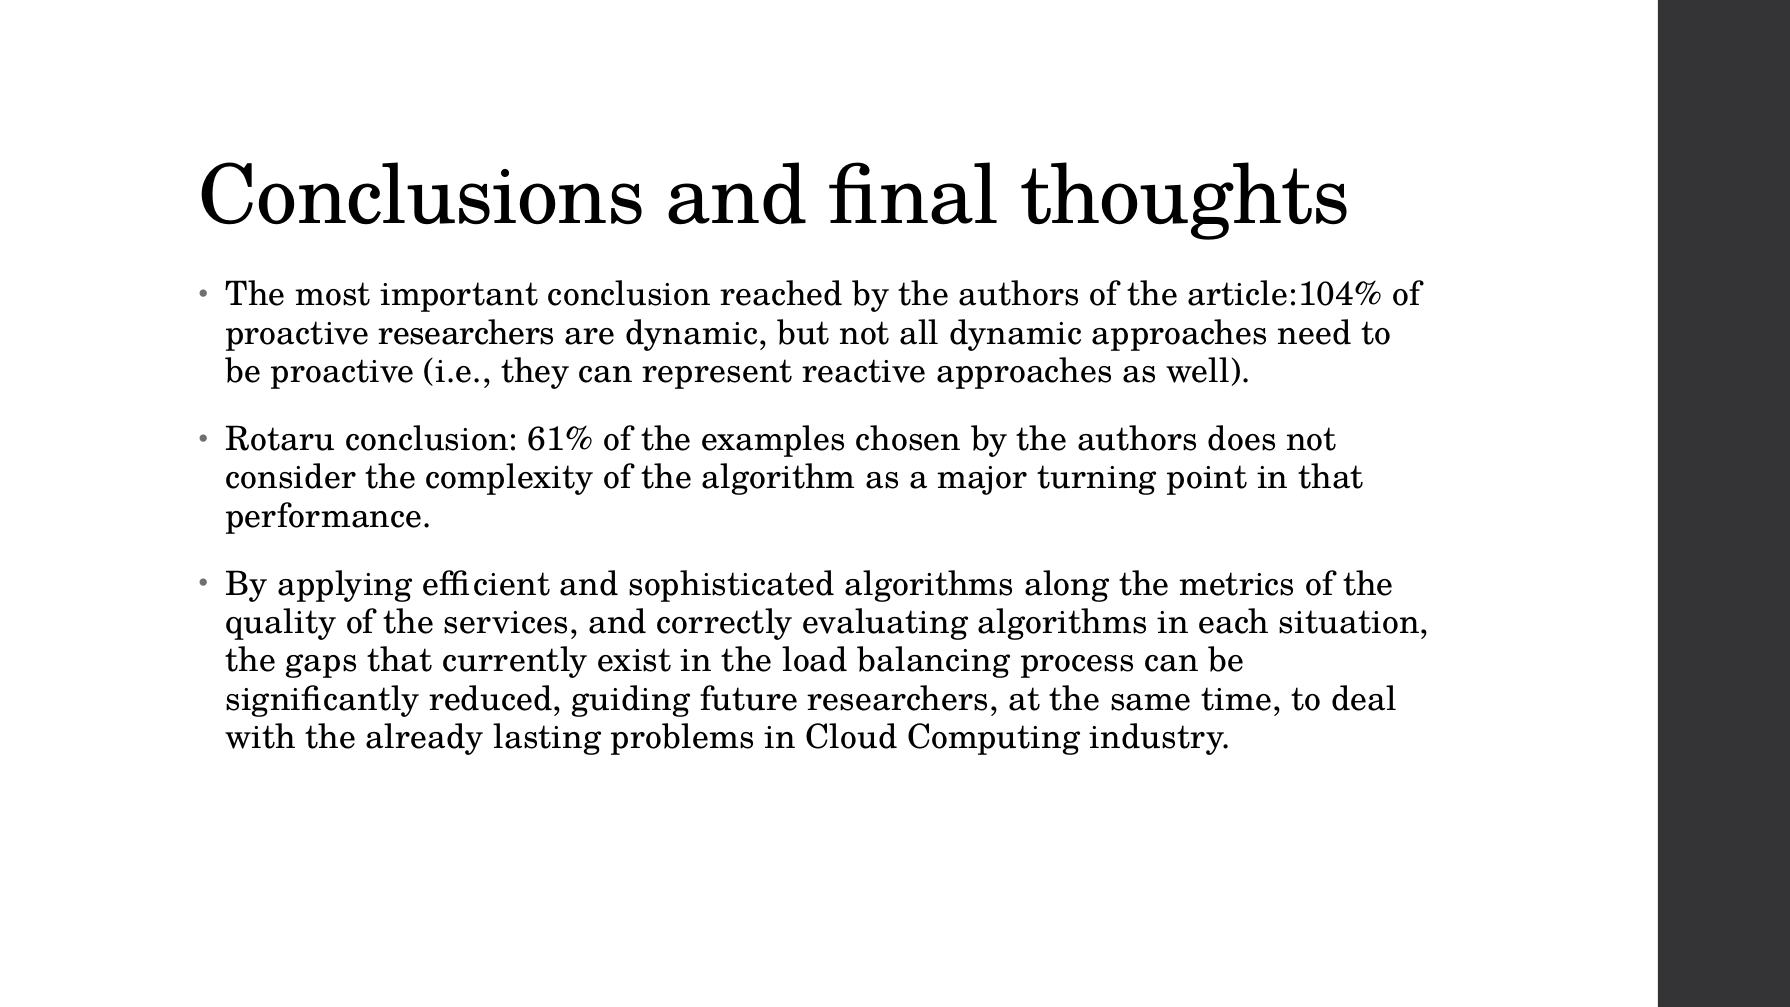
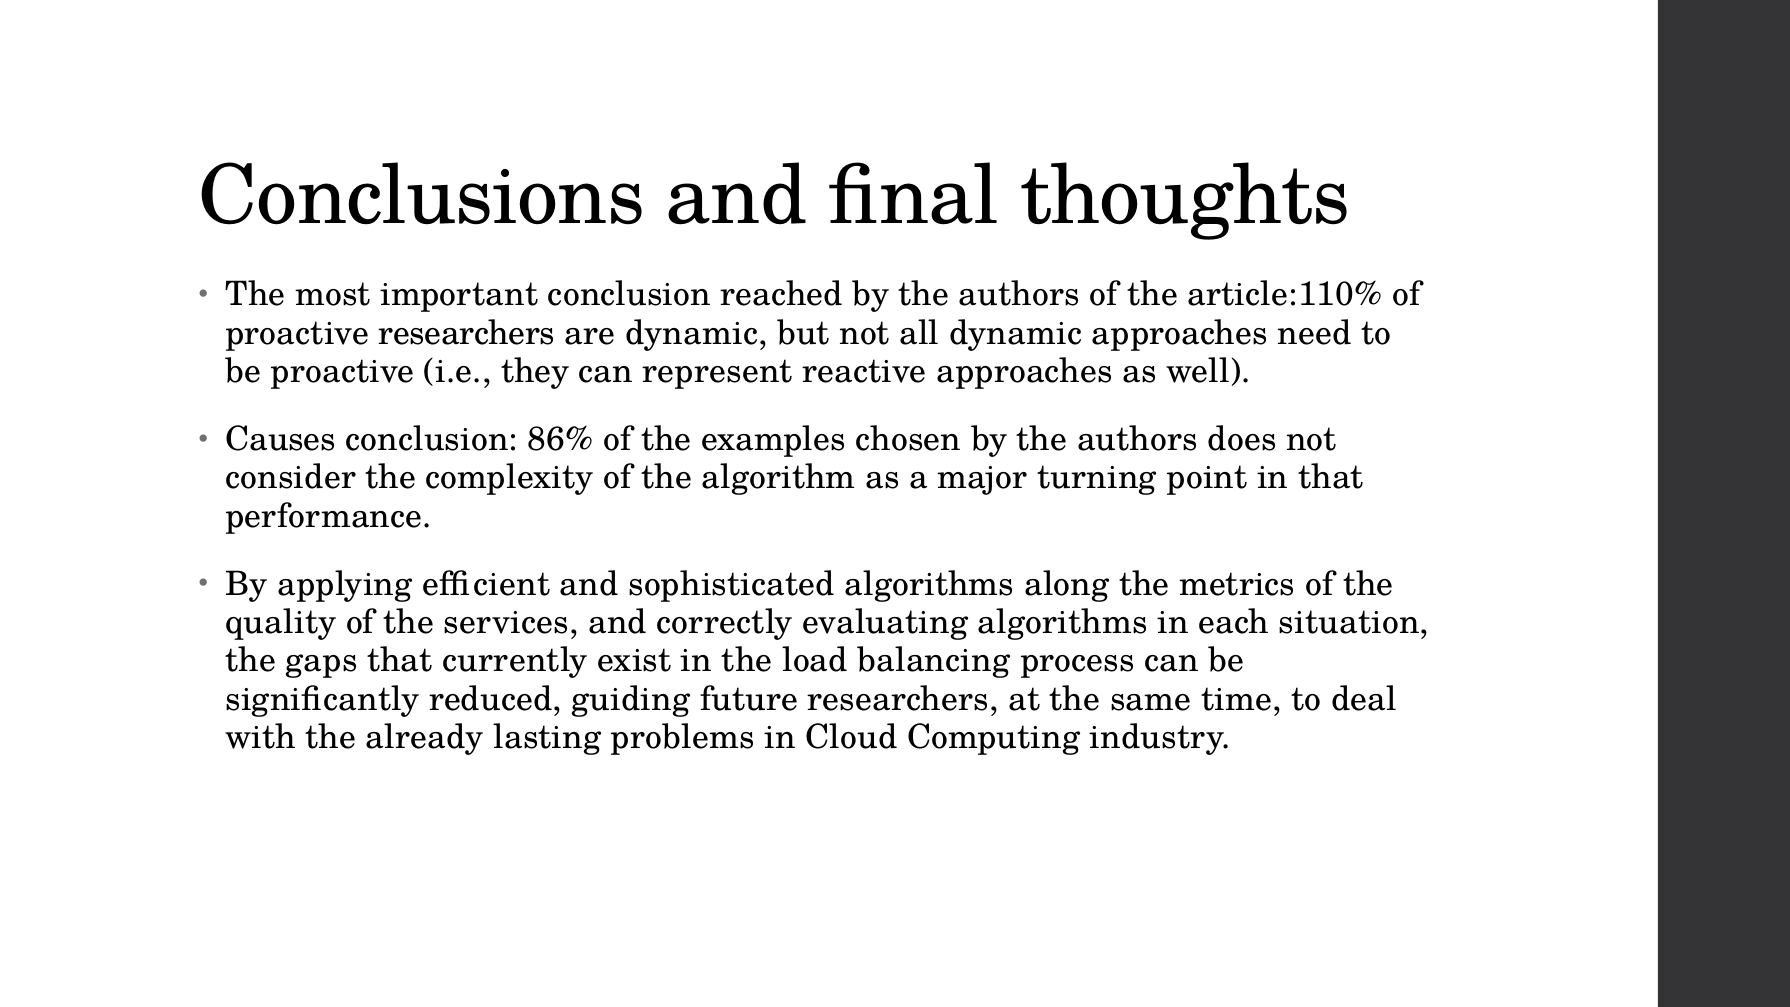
article:104%: article:104% -> article:110%
Rotaru: Rotaru -> Causes
61%: 61% -> 86%
